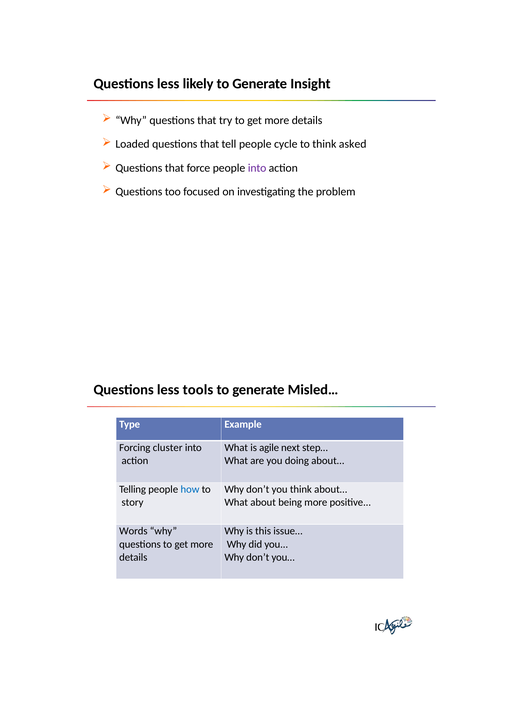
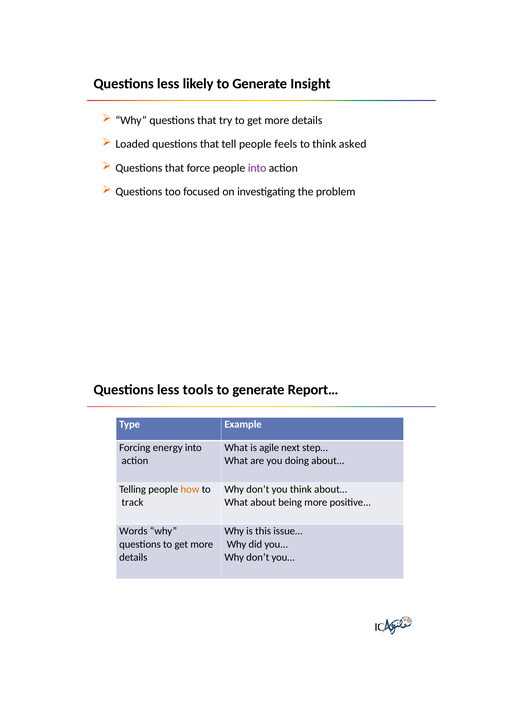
cycle: cycle -> feels
Misled…: Misled… -> Report…
cluster: cluster -> energy
how colour: blue -> orange
story: story -> track
